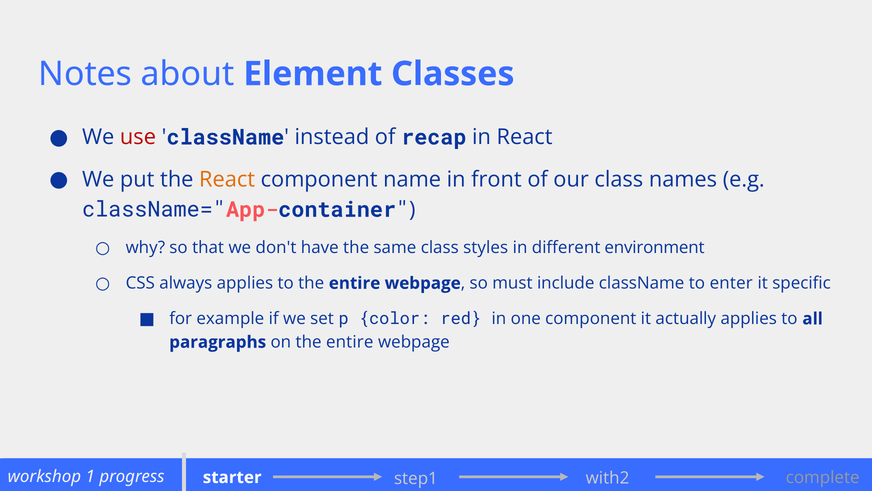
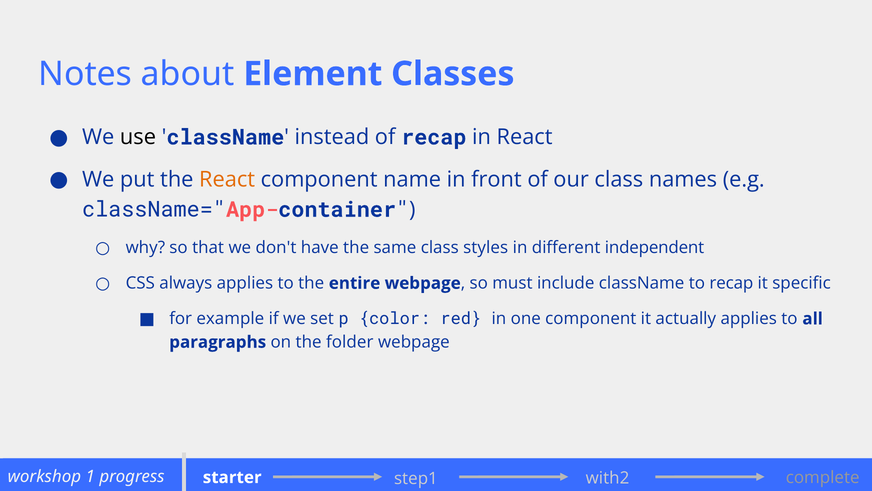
use colour: red -> black
environment: environment -> independent
to enter: enter -> recap
on the entire: entire -> folder
